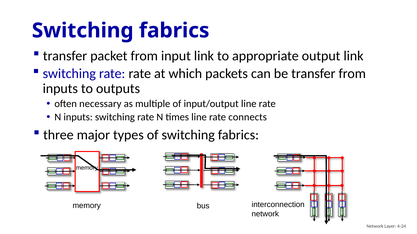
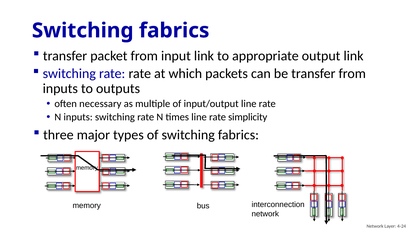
connects: connects -> simplicity
